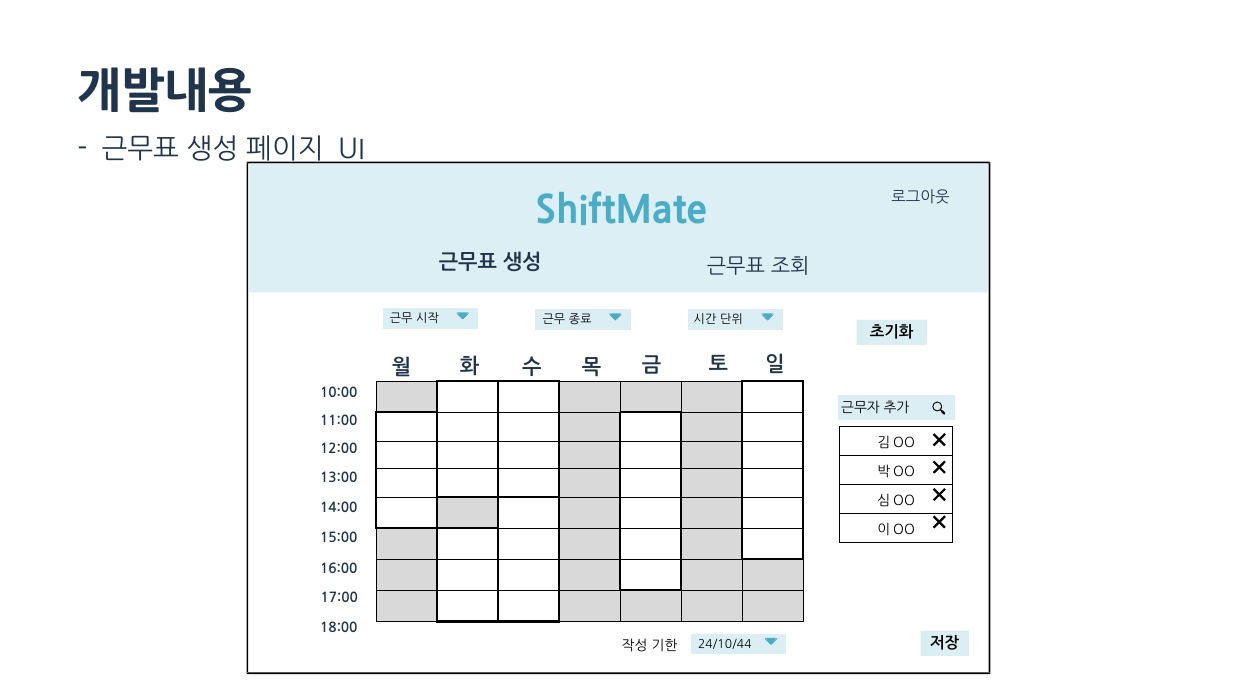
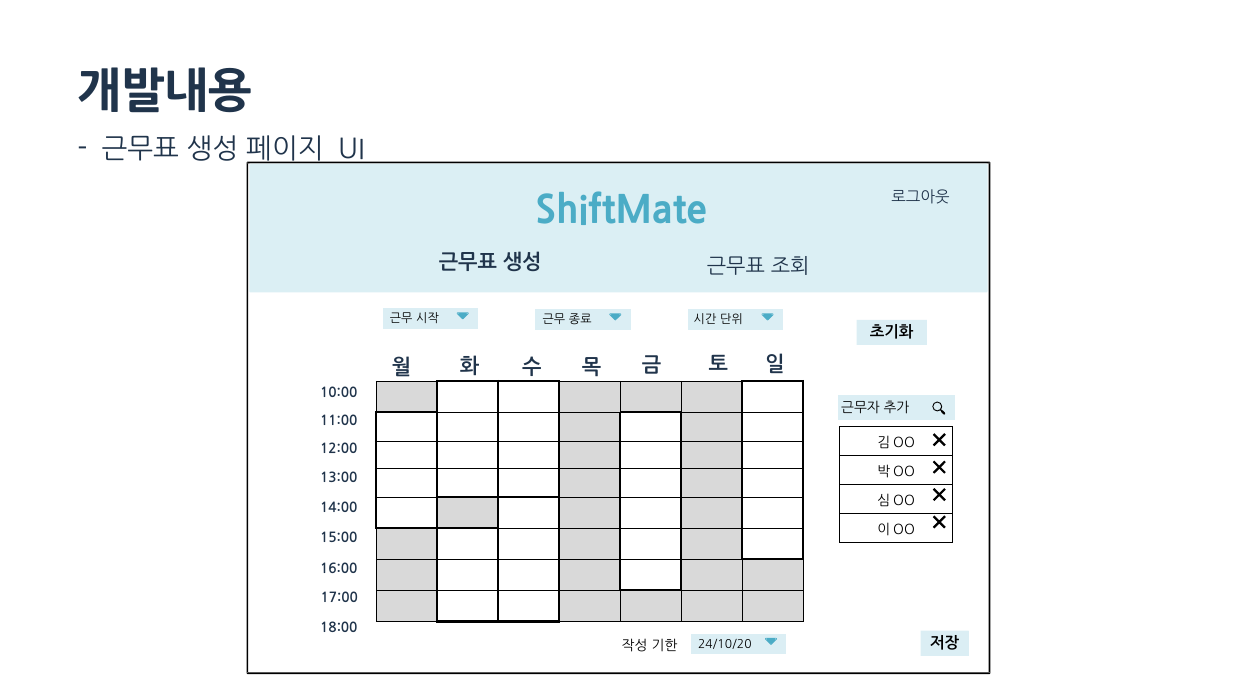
24/10/44: 24/10/44 -> 24/10/20
